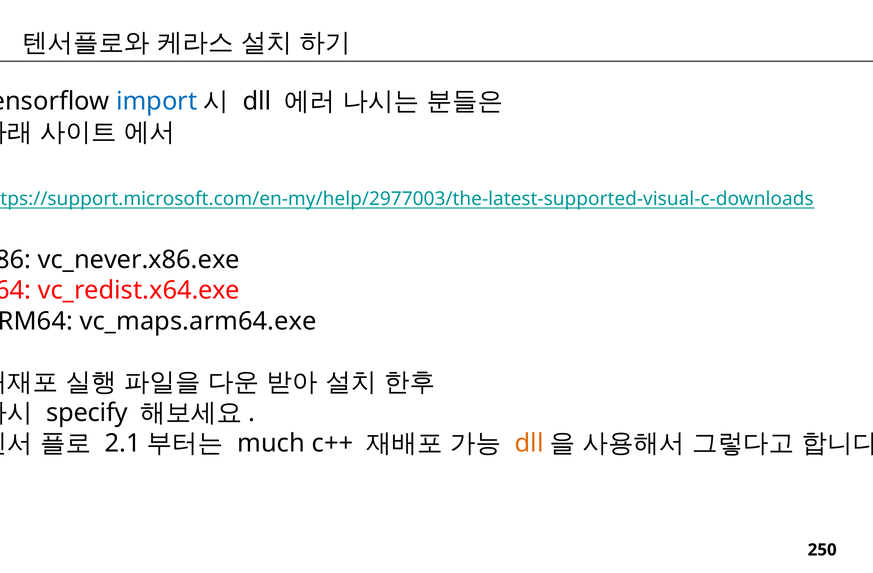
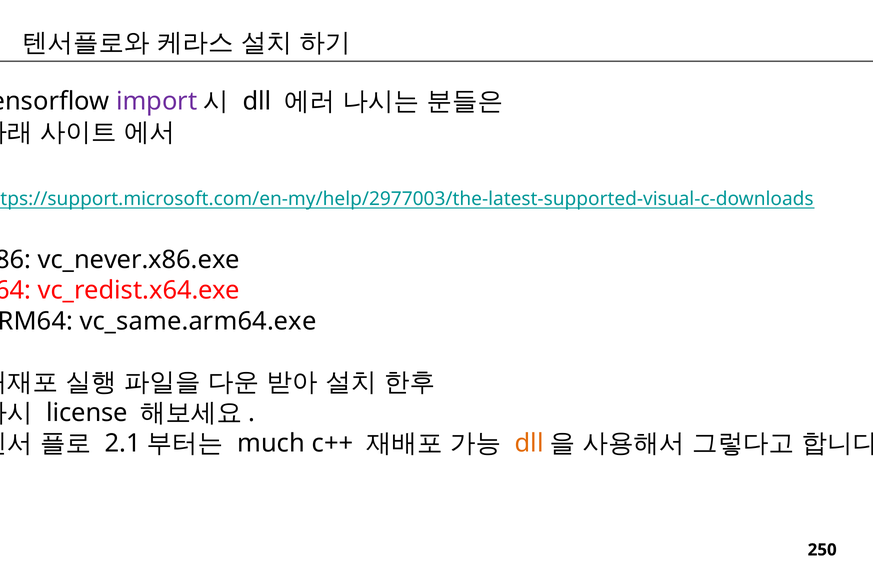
import colour: blue -> purple
vc_maps.arm64.exe: vc_maps.arm64.exe -> vc_same.arm64.exe
specify: specify -> license
